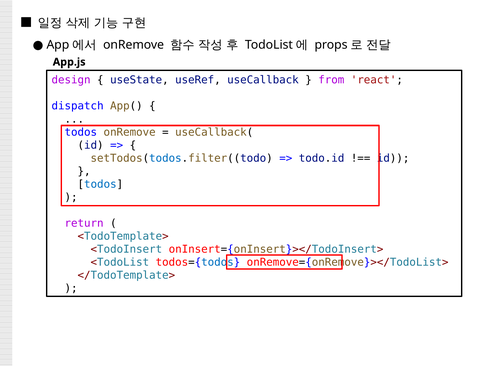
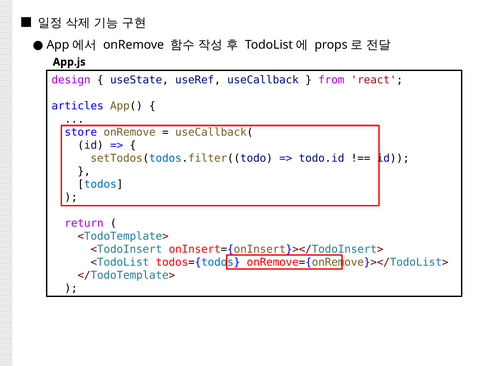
dispatch: dispatch -> articles
todos at (81, 132): todos -> store
